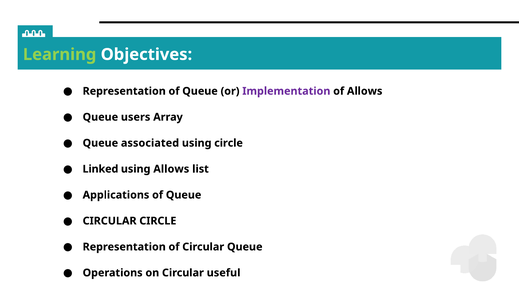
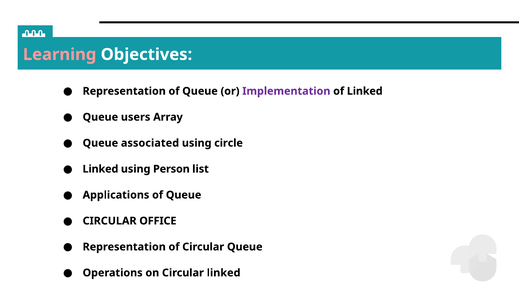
Learning colour: light green -> pink
of Allows: Allows -> Linked
using Allows: Allows -> Person
CIRCULAR CIRCLE: CIRCLE -> OFFICE
Circular useful: useful -> linked
